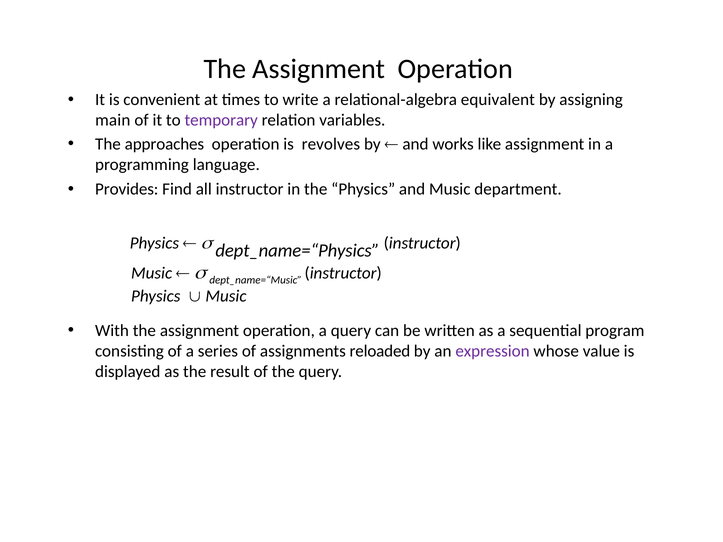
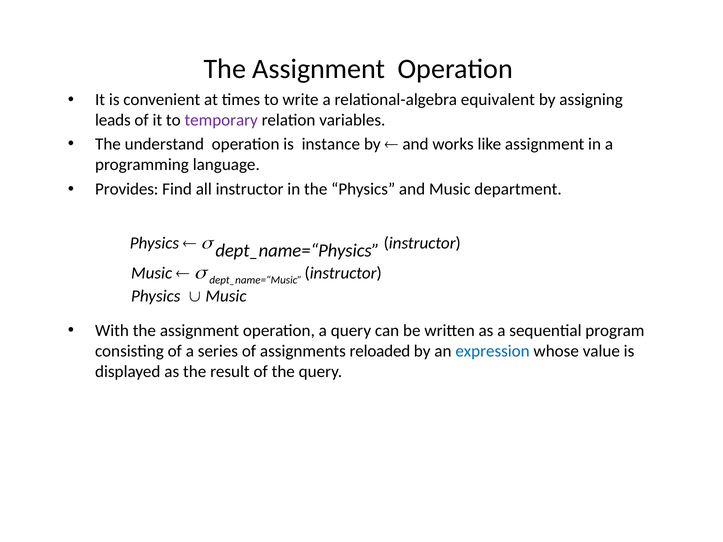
main: main -> leads
approaches: approaches -> understand
revolves: revolves -> instance
expression colour: purple -> blue
